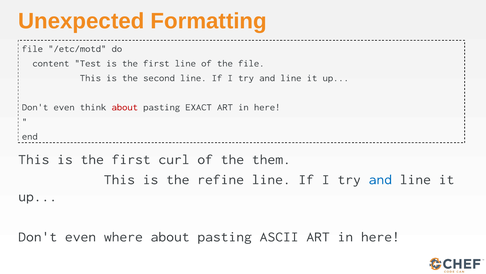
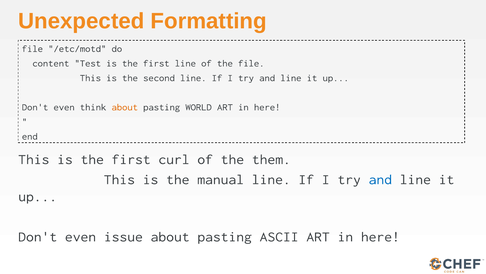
about at (125, 107) colour: red -> orange
EXACT: EXACT -> WORLD
refine: refine -> manual
where: where -> issue
